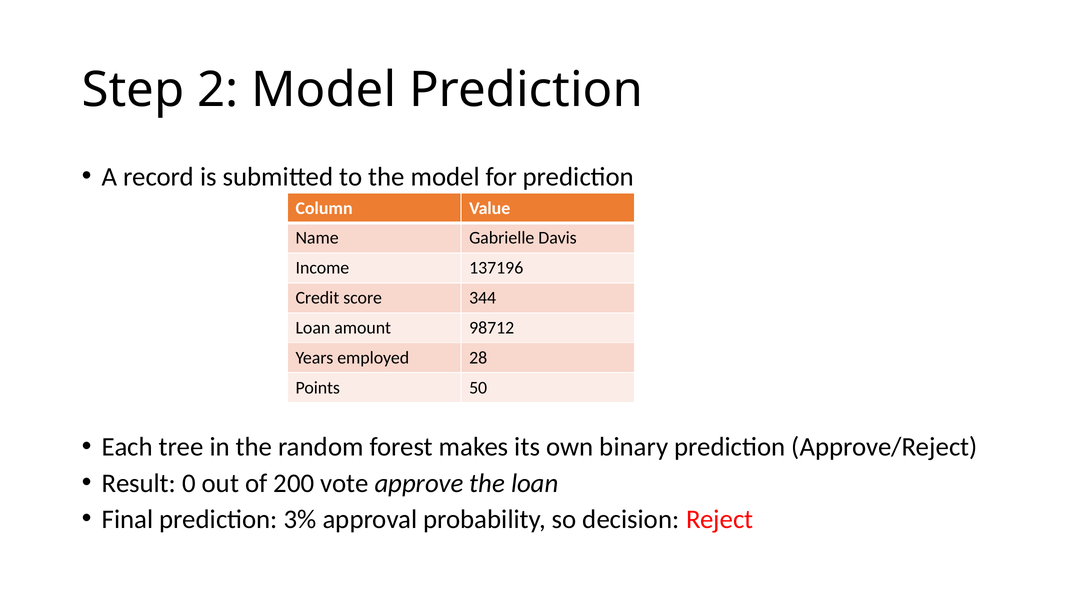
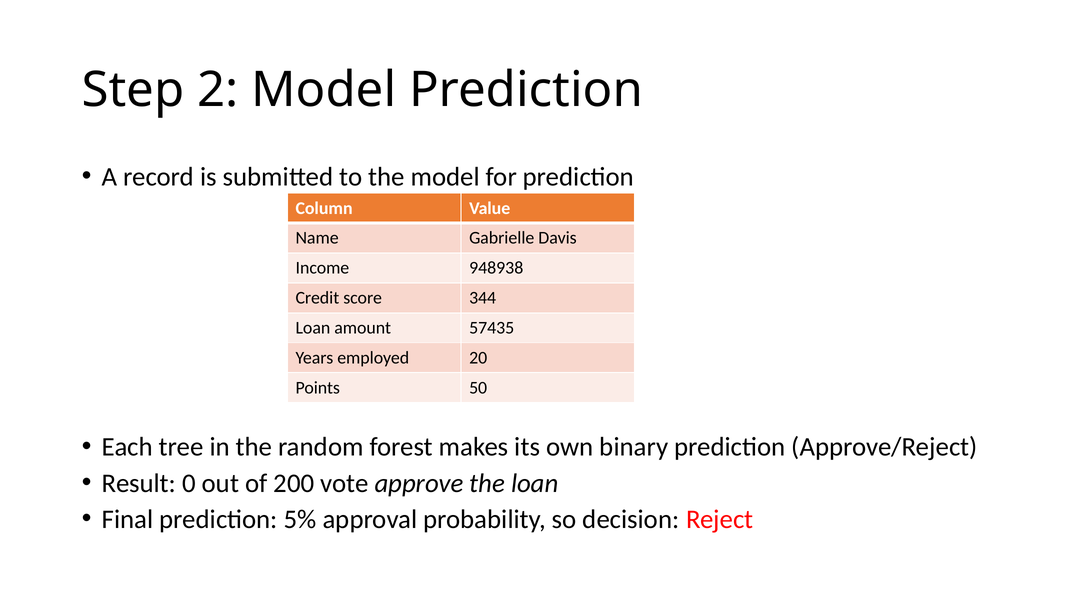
137196: 137196 -> 948938
98712: 98712 -> 57435
28: 28 -> 20
3%: 3% -> 5%
